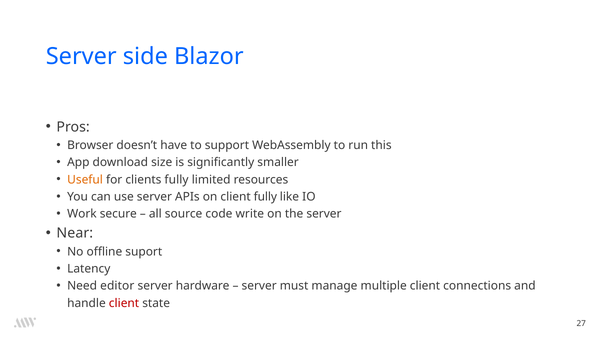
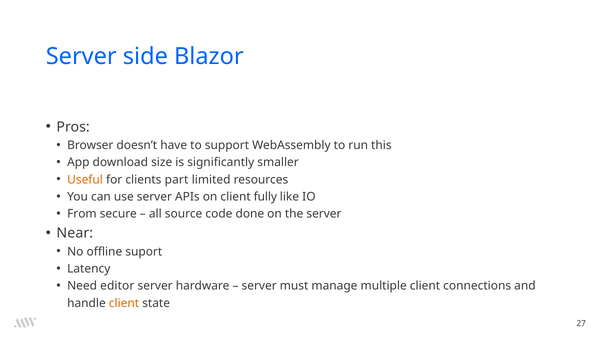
clients fully: fully -> part
Work: Work -> From
write: write -> done
client at (124, 303) colour: red -> orange
